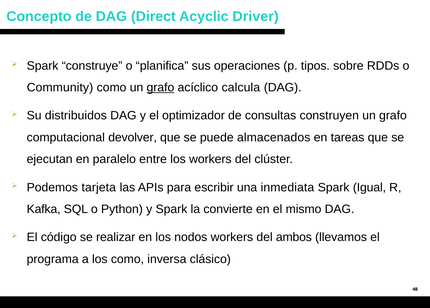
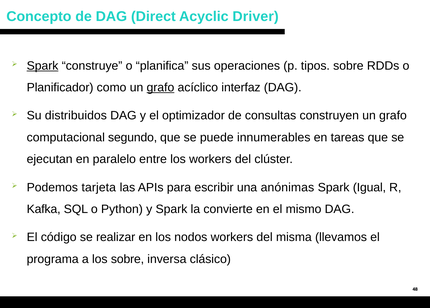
Spark at (43, 66) underline: none -> present
Community: Community -> Planificador
calcula: calcula -> interfaz
devolver: devolver -> segundo
almacenados: almacenados -> innumerables
inmediata: inmediata -> anónimas
ambos: ambos -> misma
los como: como -> sobre
